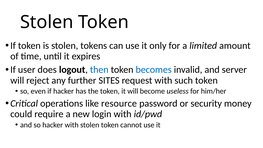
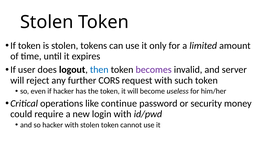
becomes colour: blue -> purple
SITES: SITES -> CORS
resource: resource -> continue
